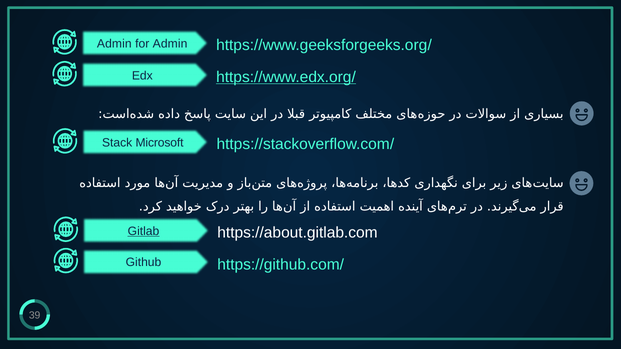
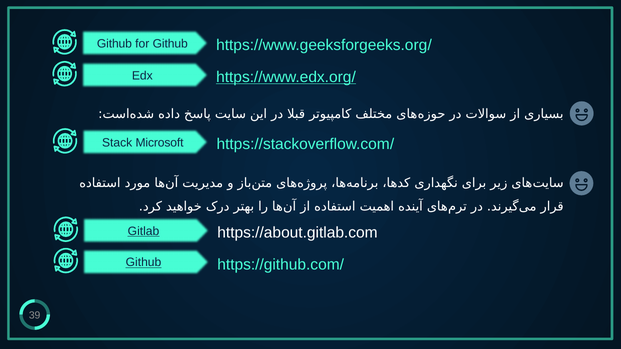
Admin at (114, 44): Admin -> Github
for Admin: Admin -> Github
Github at (144, 263) underline: none -> present
